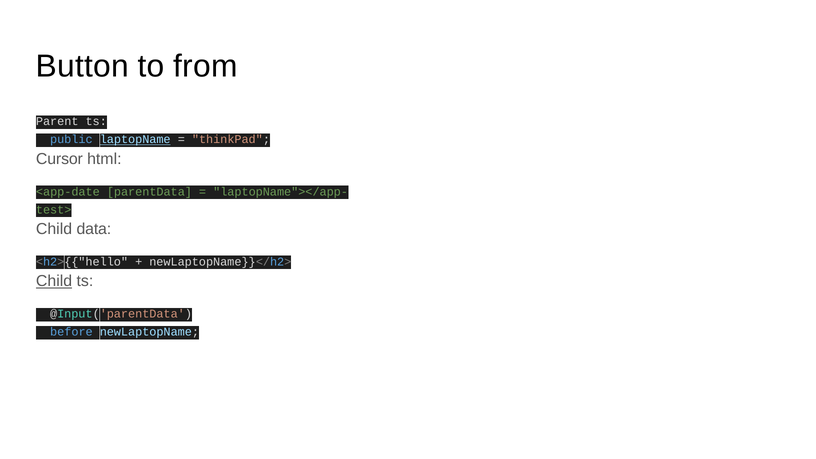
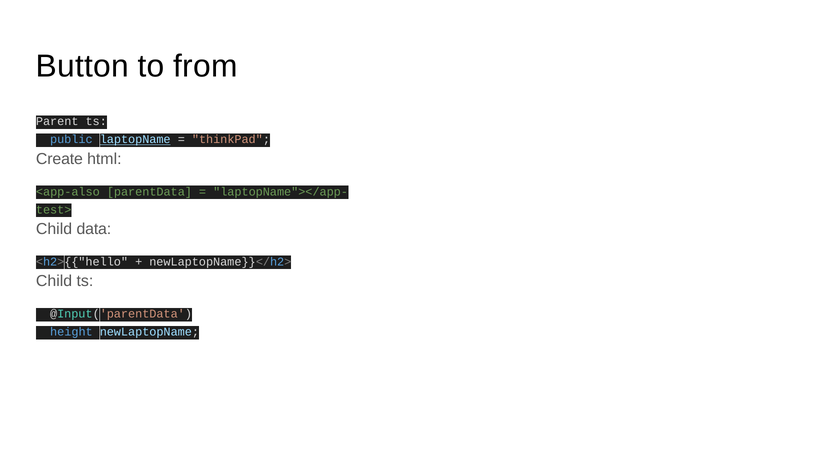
Cursor: Cursor -> Create
<app-date: <app-date -> <app-also
Child at (54, 281) underline: present -> none
before: before -> height
